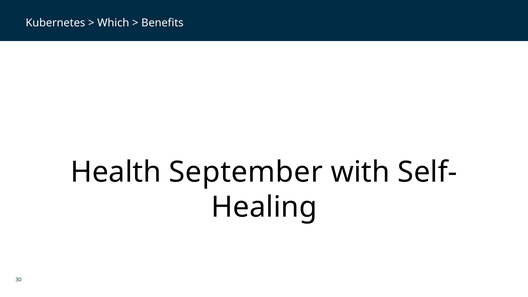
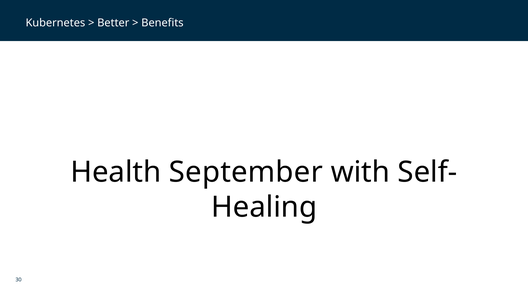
Which: Which -> Better
